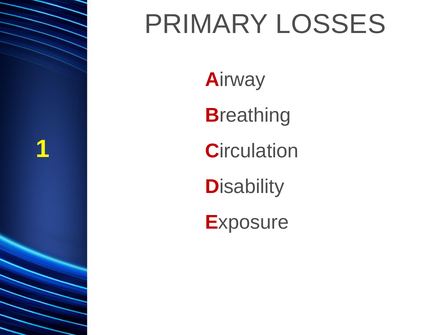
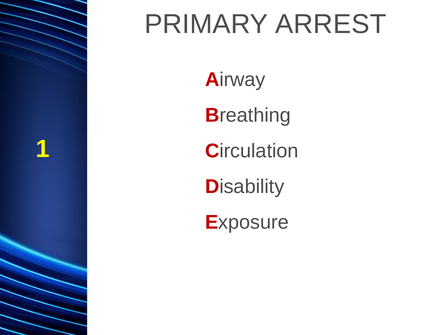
LOSSES: LOSSES -> ARREST
